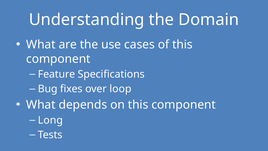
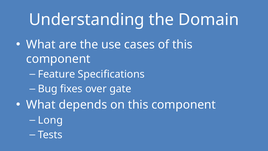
loop: loop -> gate
